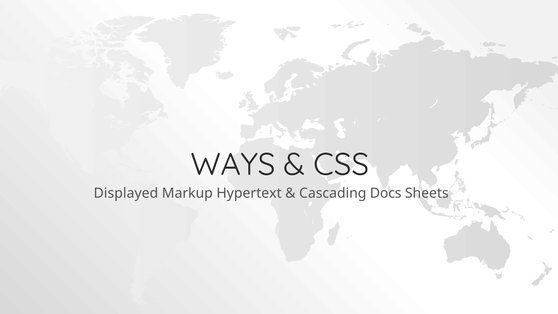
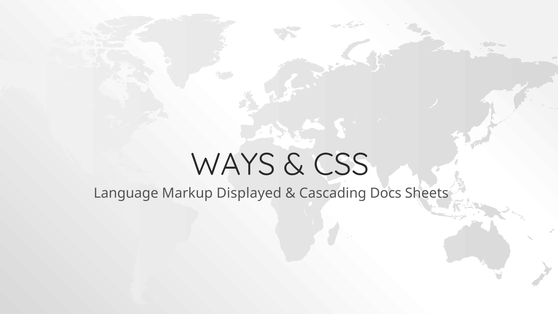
Displayed: Displayed -> Language
Hypertext: Hypertext -> Displayed
